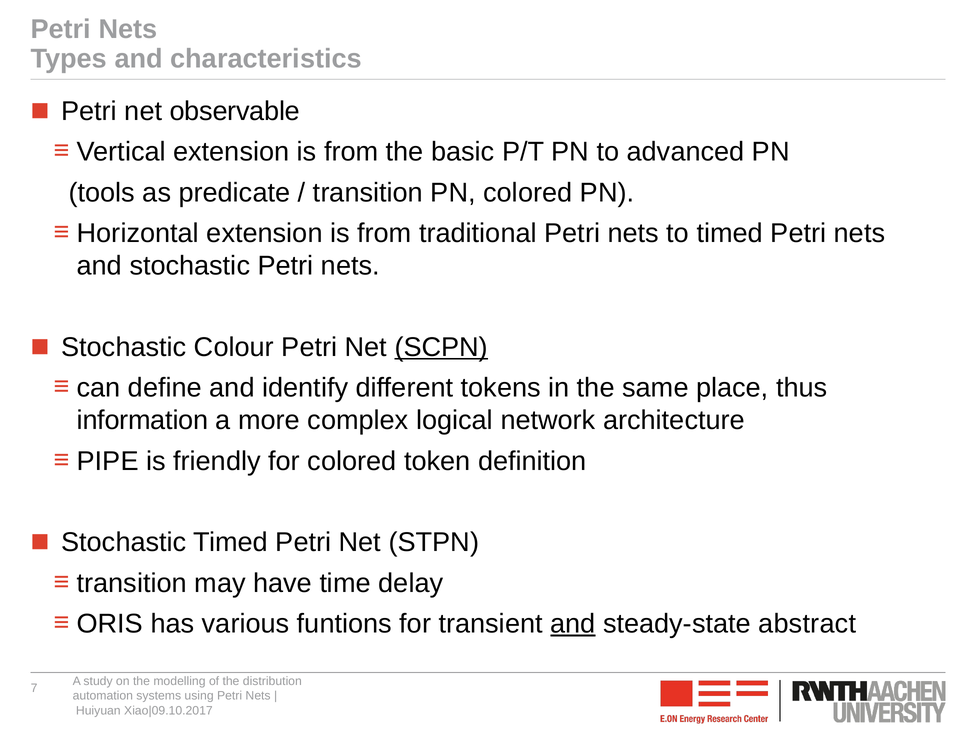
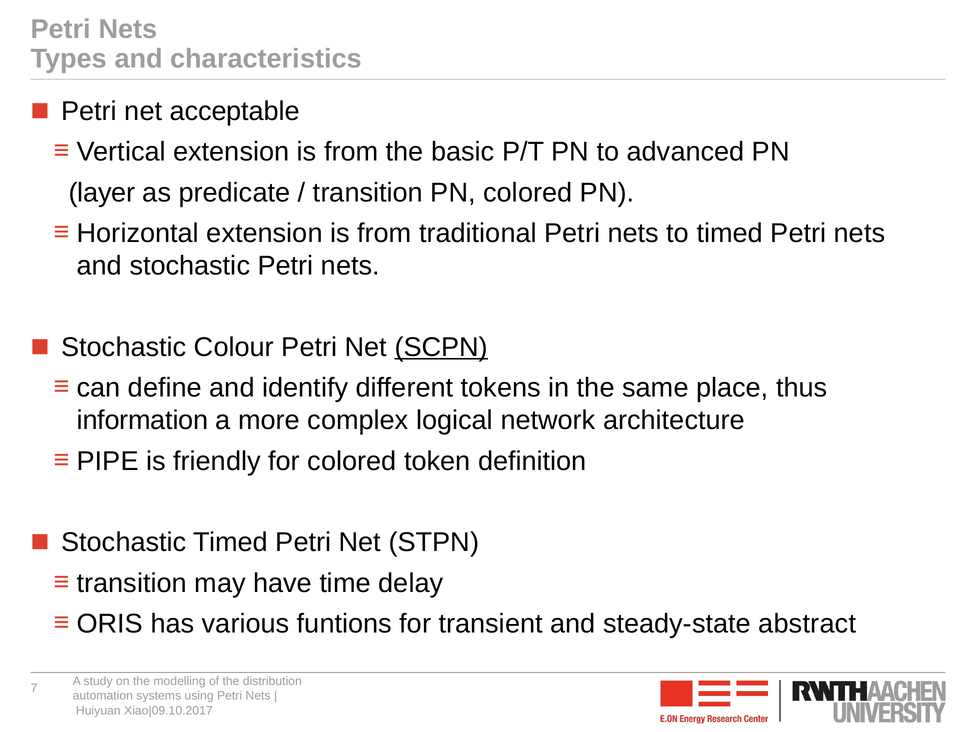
observable: observable -> acceptable
tools: tools -> layer
and at (573, 624) underline: present -> none
